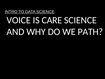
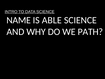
VOICE: VOICE -> NAME
CARE: CARE -> ABLE
